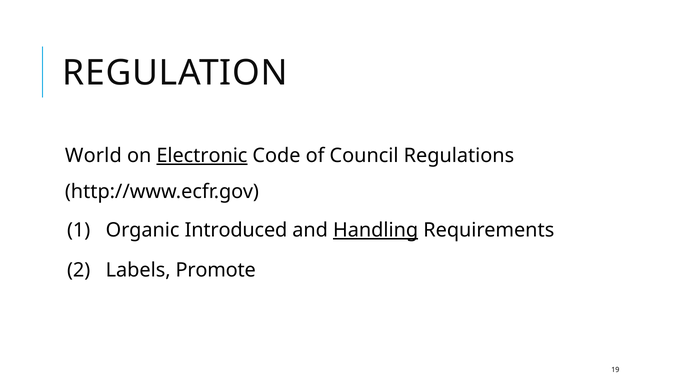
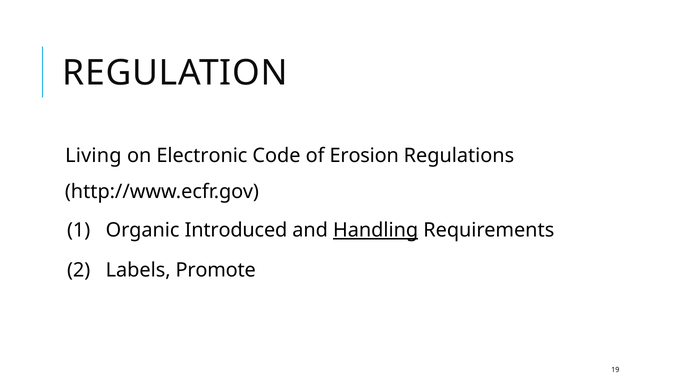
World: World -> Living
Electronic underline: present -> none
Council: Council -> Erosion
